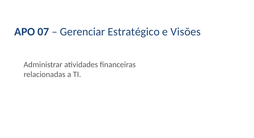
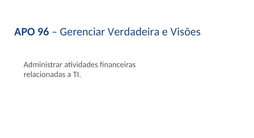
07: 07 -> 96
Estratégico: Estratégico -> Verdadeira
